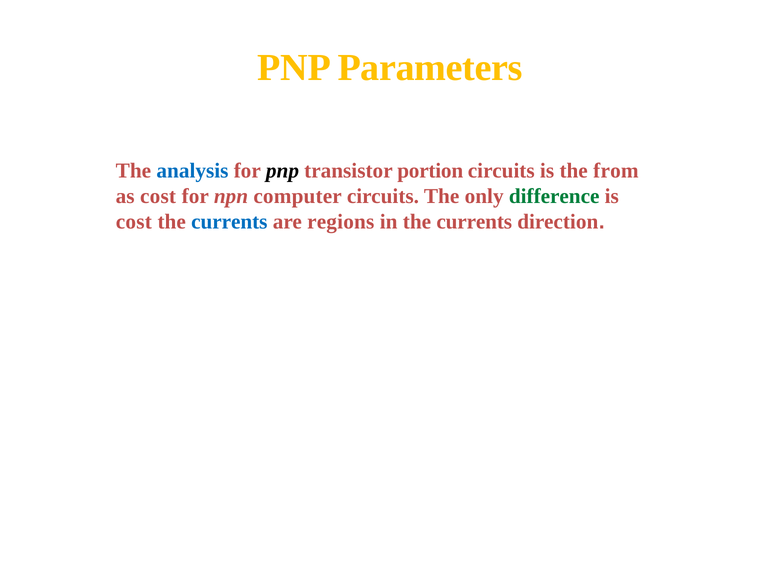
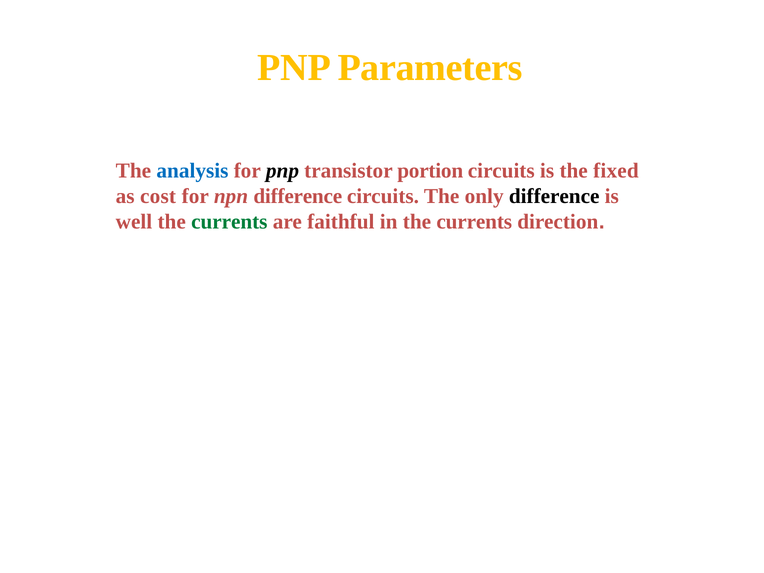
from: from -> fixed
npn computer: computer -> difference
difference at (554, 196) colour: green -> black
cost at (134, 222): cost -> well
currents at (229, 222) colour: blue -> green
regions: regions -> faithful
